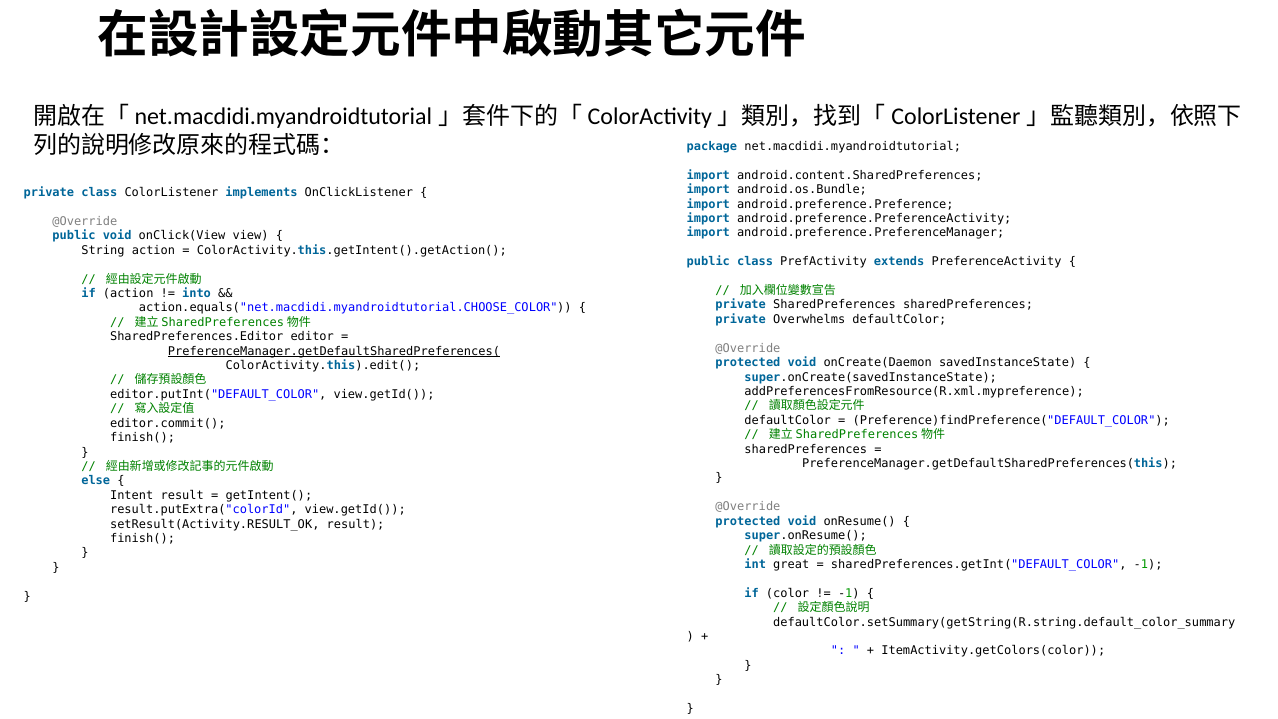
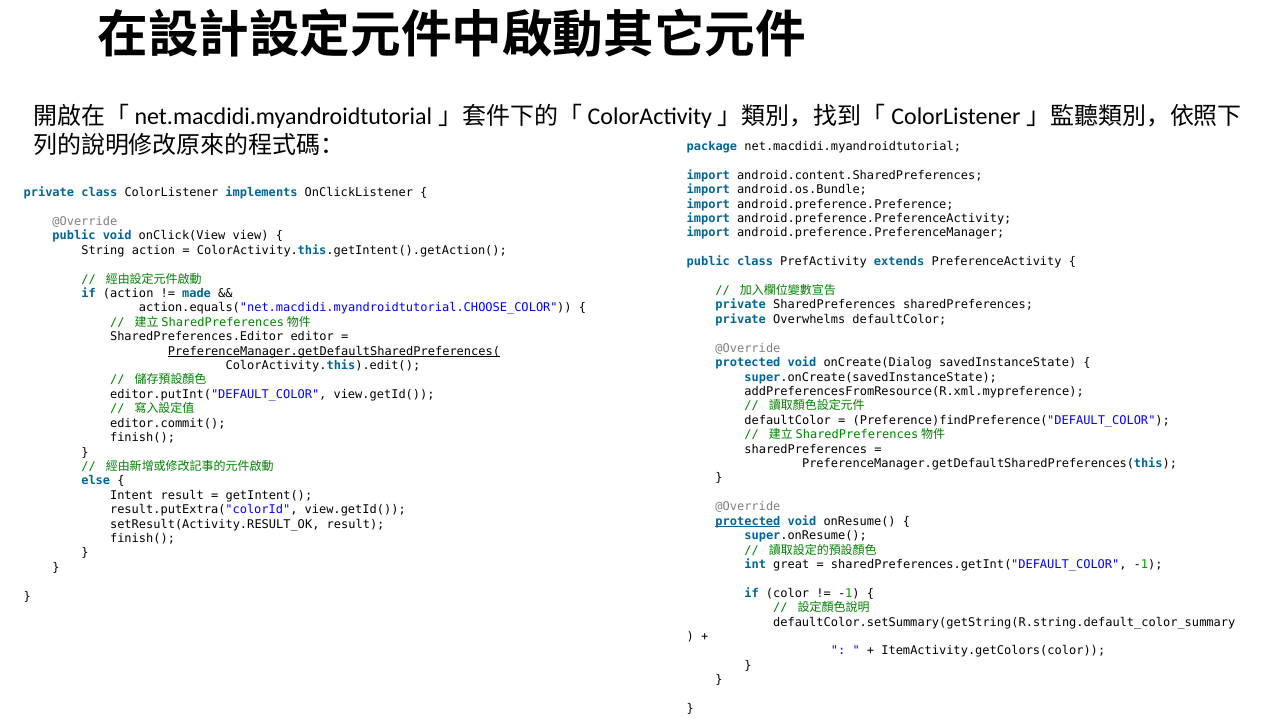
into: into -> made
onCreate(Daemon: onCreate(Daemon -> onCreate(Dialog
protected at (748, 521) underline: none -> present
